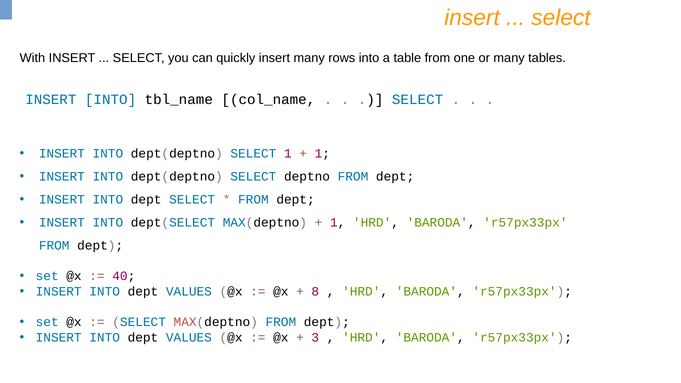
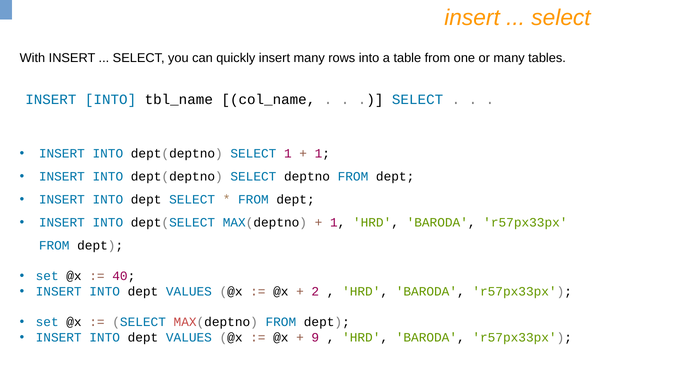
8: 8 -> 2
3: 3 -> 9
